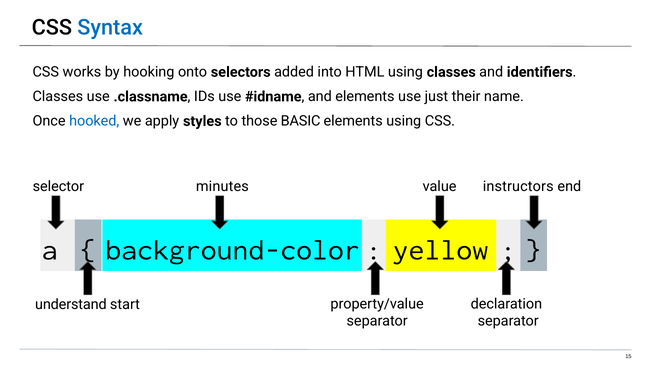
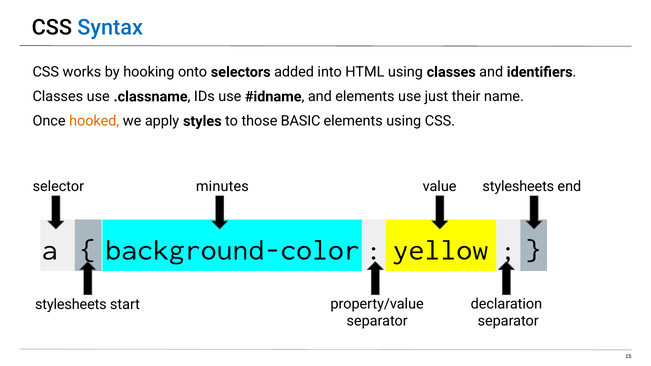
hooked colour: blue -> orange
instructors at (518, 187): instructors -> stylesheets
understand at (71, 305): understand -> stylesheets
